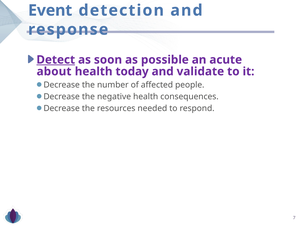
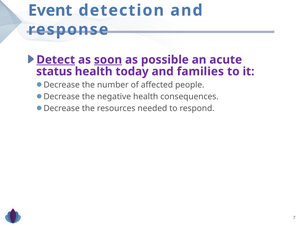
soon underline: none -> present
about: about -> status
validate: validate -> families
